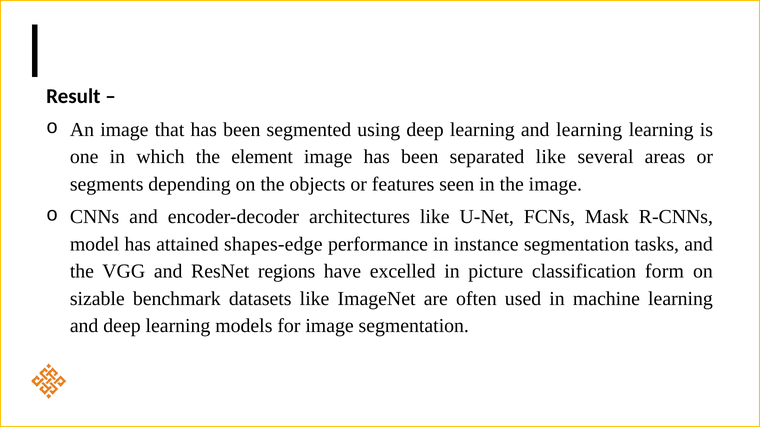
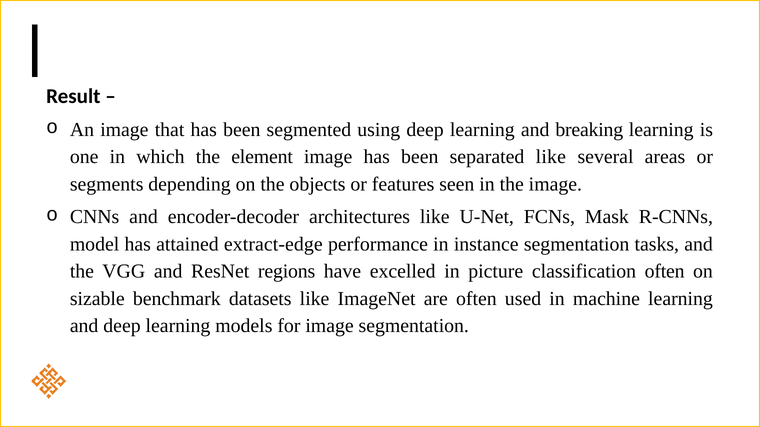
and learning: learning -> breaking
shapes-edge: shapes-edge -> extract-edge
classification form: form -> often
